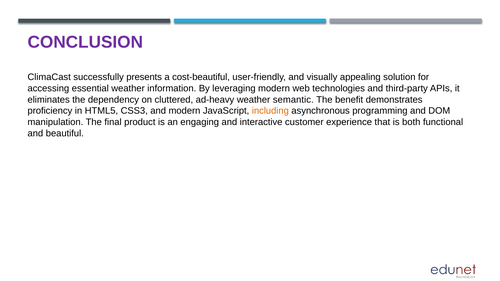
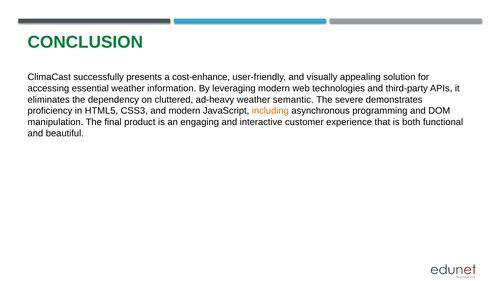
CONCLUSION colour: purple -> green
cost-beautiful: cost-beautiful -> cost-enhance
benefit: benefit -> severe
